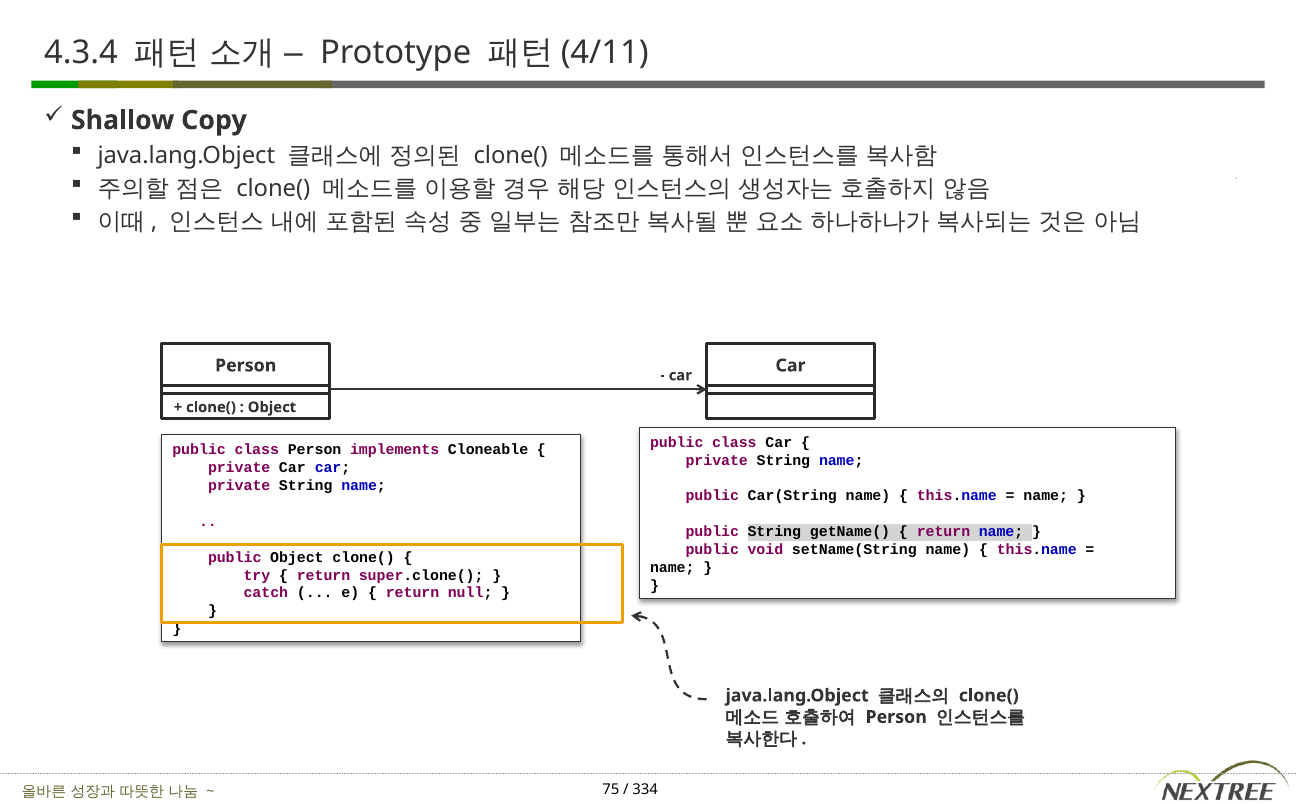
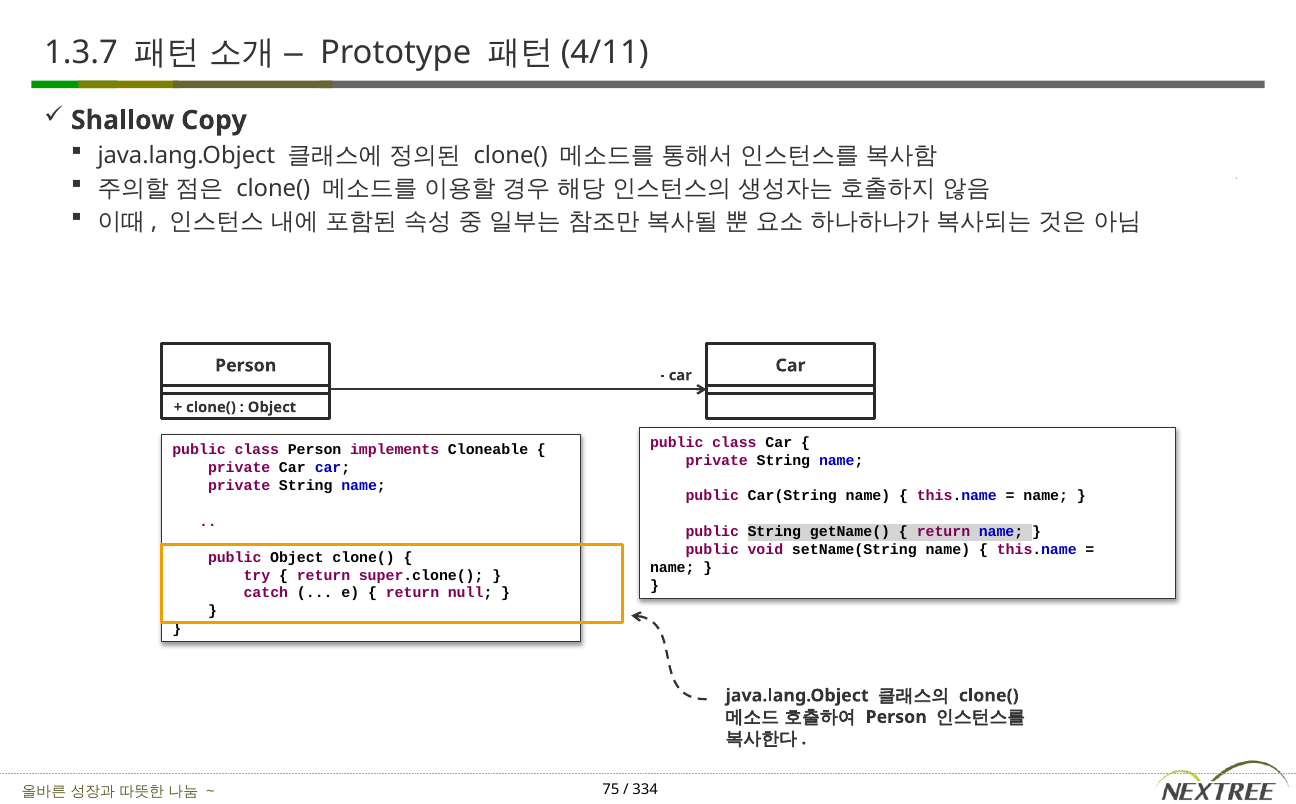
4.3.4: 4.3.4 -> 1.3.7
